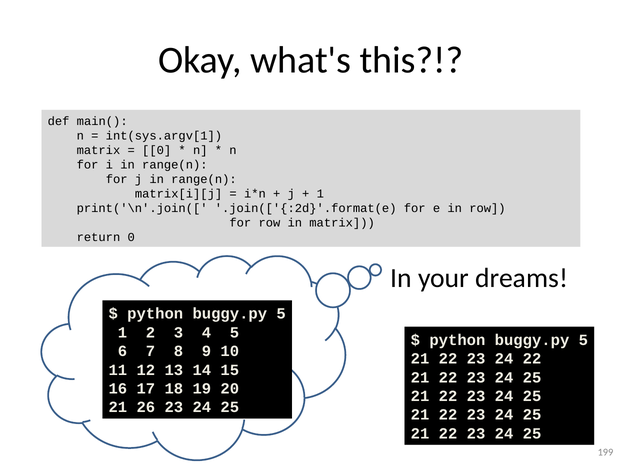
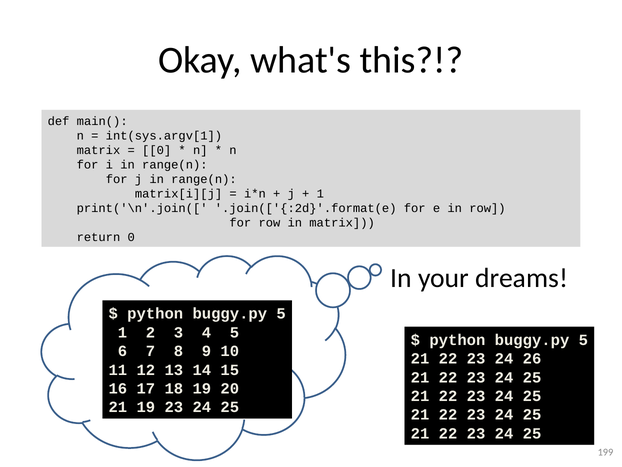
24 22: 22 -> 26
21 26: 26 -> 19
